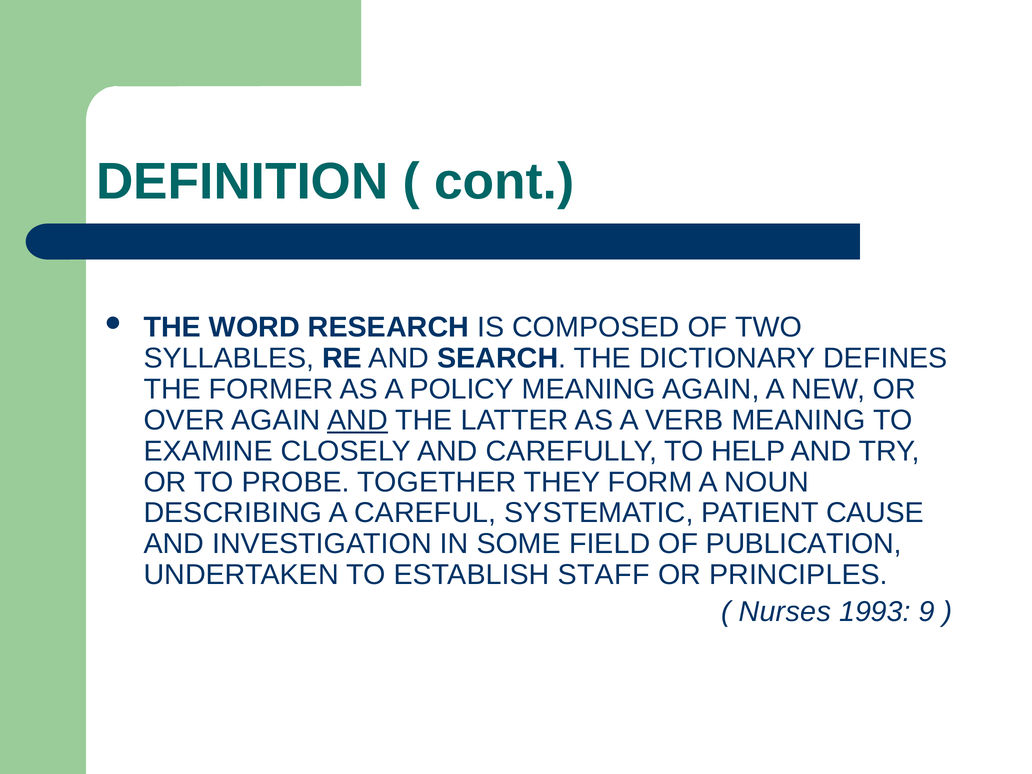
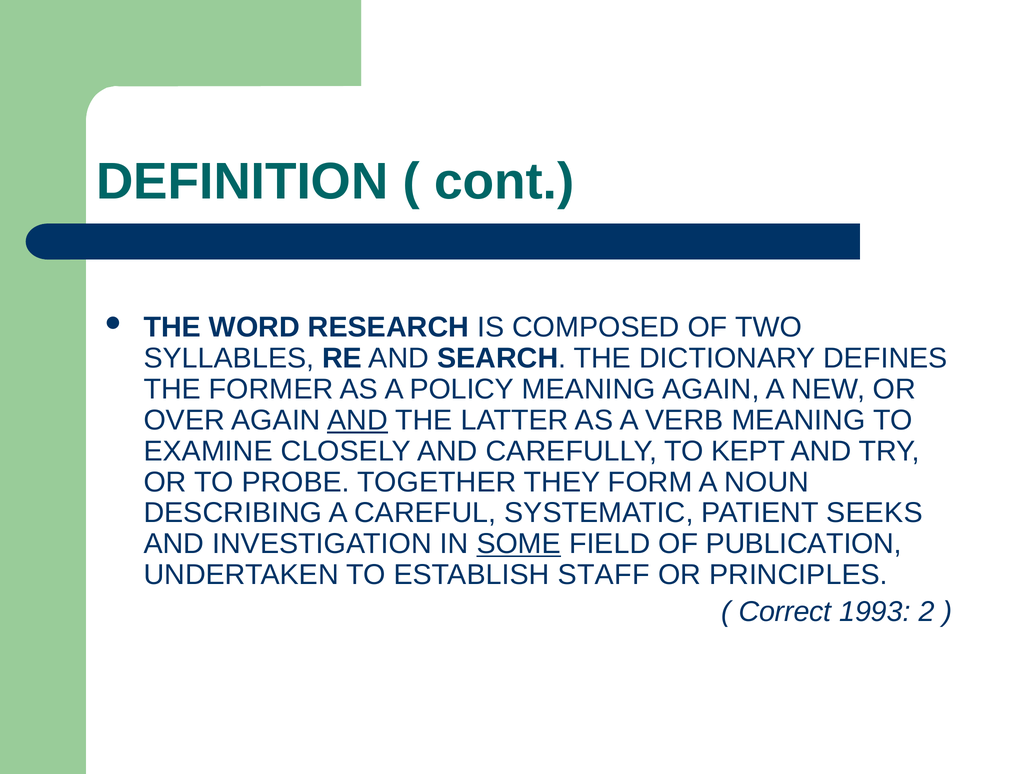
HELP: HELP -> KEPT
CAUSE: CAUSE -> SEEKS
SOME underline: none -> present
Nurses: Nurses -> Correct
9: 9 -> 2
